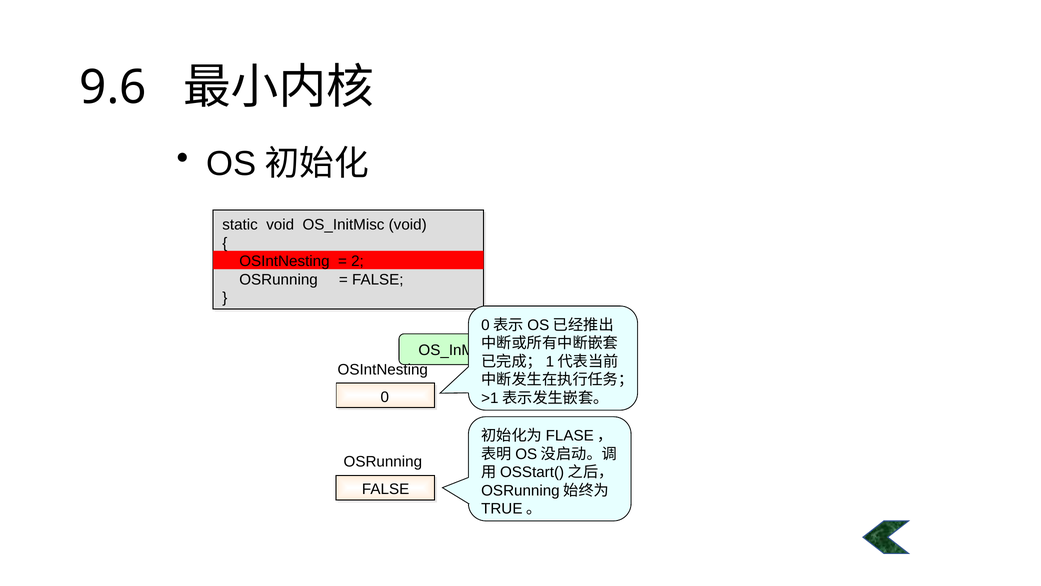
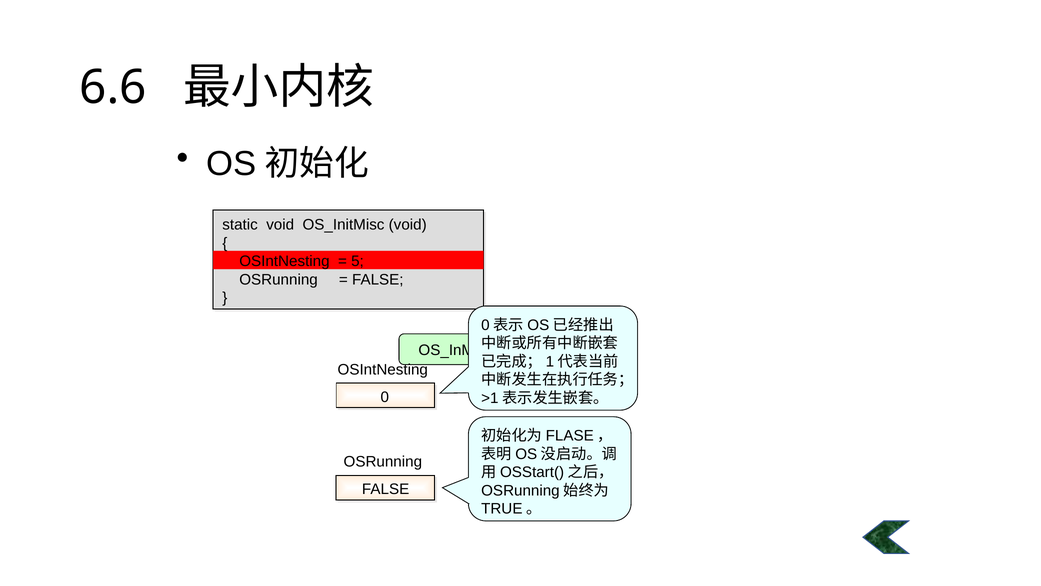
9.6: 9.6 -> 6.6
2: 2 -> 5
